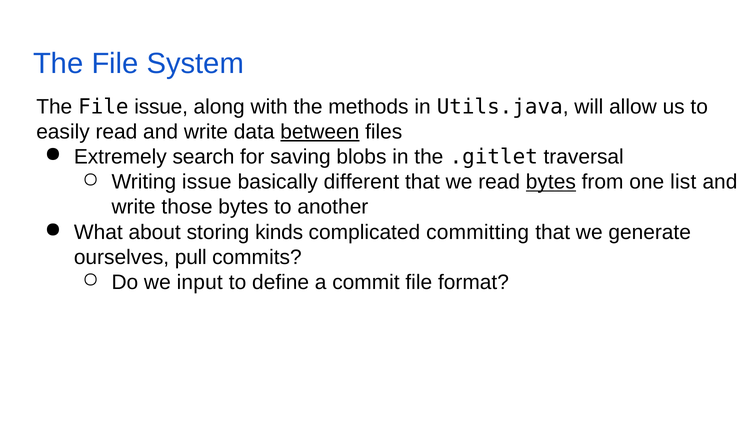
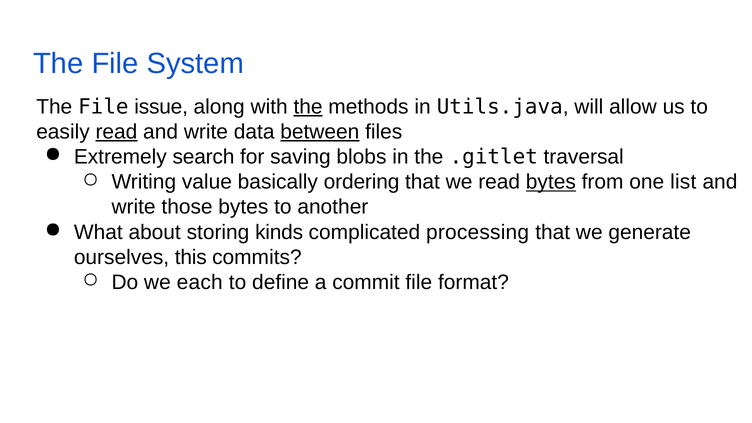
the at (308, 107) underline: none -> present
read at (116, 132) underline: none -> present
Writing issue: issue -> value
different: different -> ordering
committing: committing -> processing
pull: pull -> this
input: input -> each
